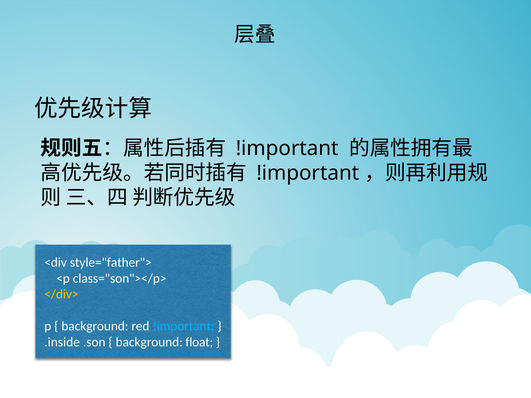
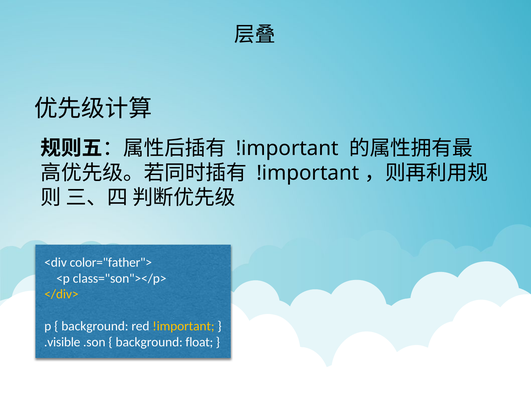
style="father">: style="father"> -> color="father">
!important at (183, 326) colour: light blue -> yellow
.inside: .inside -> .visible
